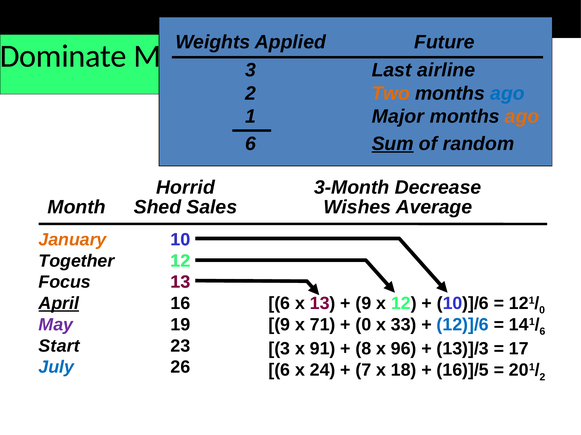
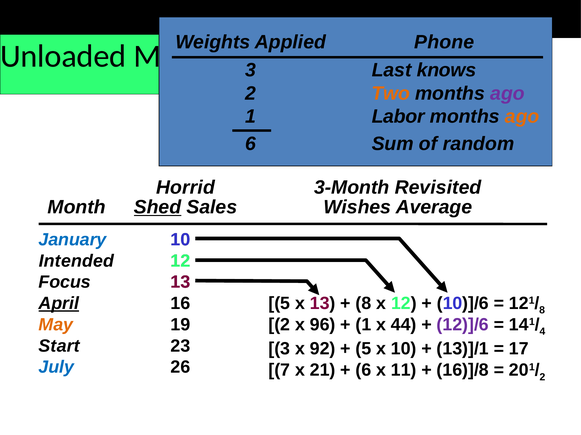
Future: Future -> Phone
Dominate: Dominate -> Unloaded
airline: airline -> knows
ago at (508, 94) colour: blue -> purple
Major: Major -> Labor
Sum underline: present -> none
Decrease: Decrease -> Revisited
Shed underline: none -> present
January colour: orange -> blue
Together: Together -> Intended
6 at (279, 304): 6 -> 5
9 at (363, 304): 9 -> 8
0 at (542, 311): 0 -> 8
May colour: purple -> orange
9 at (279, 325): 9 -> 2
71: 71 -> 96
0 at (363, 325): 0 -> 1
33: 33 -> 44
12)]/6 colour: blue -> purple
6 at (542, 332): 6 -> 4
91: 91 -> 92
8 at (363, 349): 8 -> 5
x 96: 96 -> 10
13)]/3: 13)]/3 -> 13)]/1
6 at (279, 371): 6 -> 7
24: 24 -> 21
7 at (363, 371): 7 -> 6
18: 18 -> 11
16)]/5: 16)]/5 -> 16)]/8
